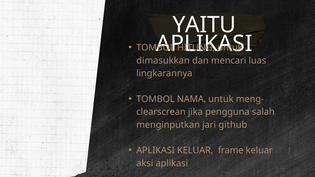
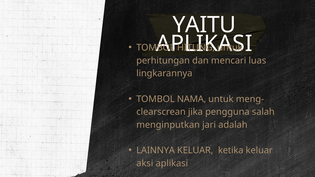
dimasukkan: dimasukkan -> perhitungan
github: github -> adalah
APLIKASI at (156, 151): APLIKASI -> LAINNYA
frame: frame -> ketika
